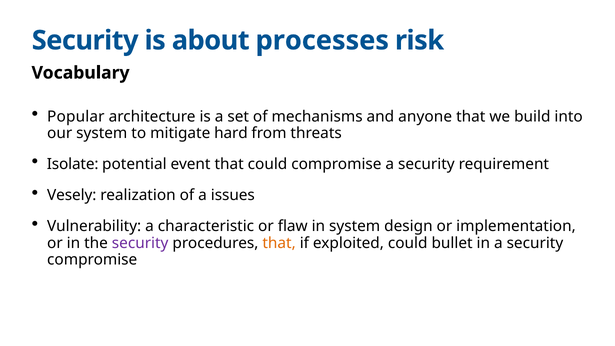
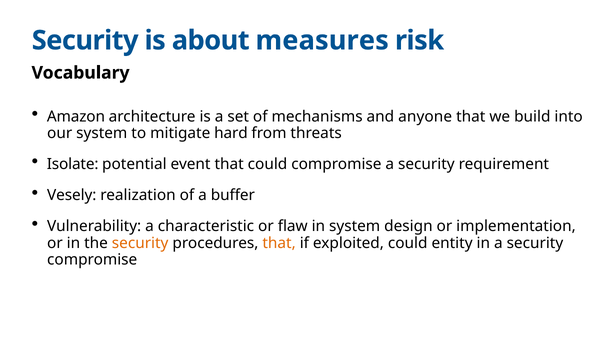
processes: processes -> measures
Popular: Popular -> Amazon
issues: issues -> buffer
security at (140, 243) colour: purple -> orange
bullet: bullet -> entity
